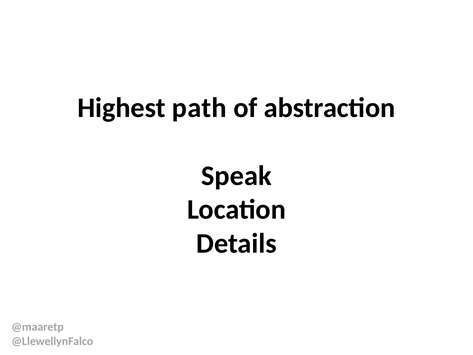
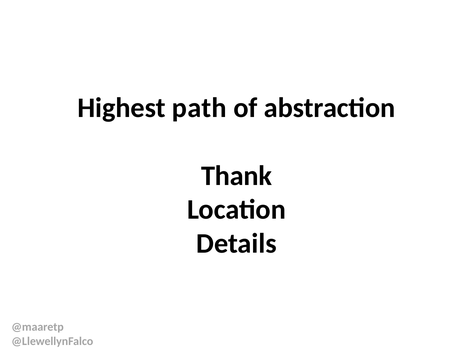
Speak: Speak -> Thank
